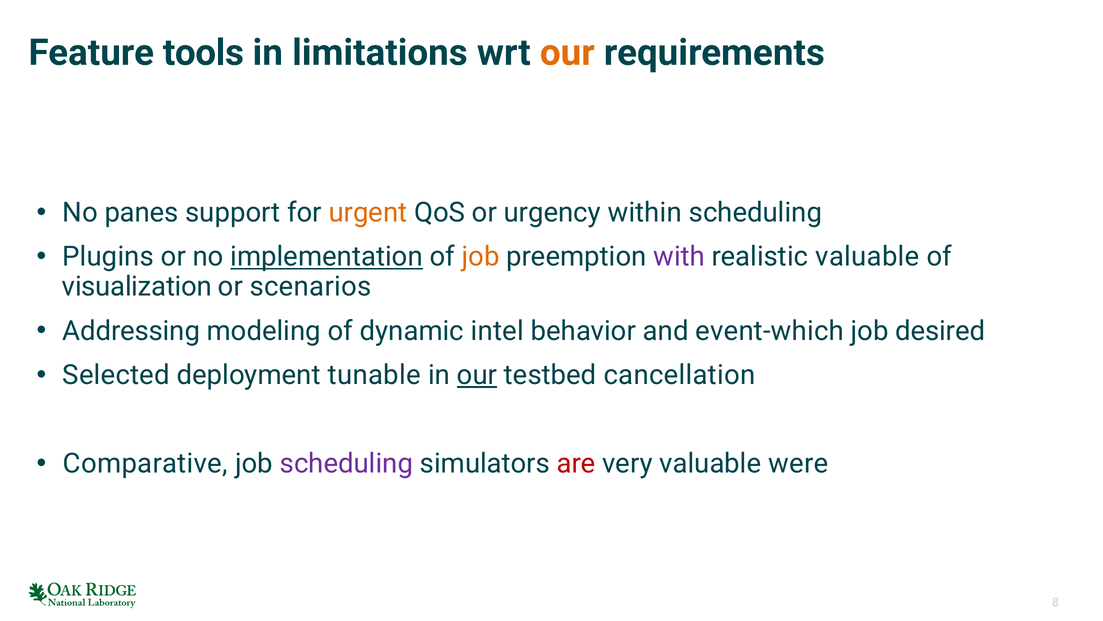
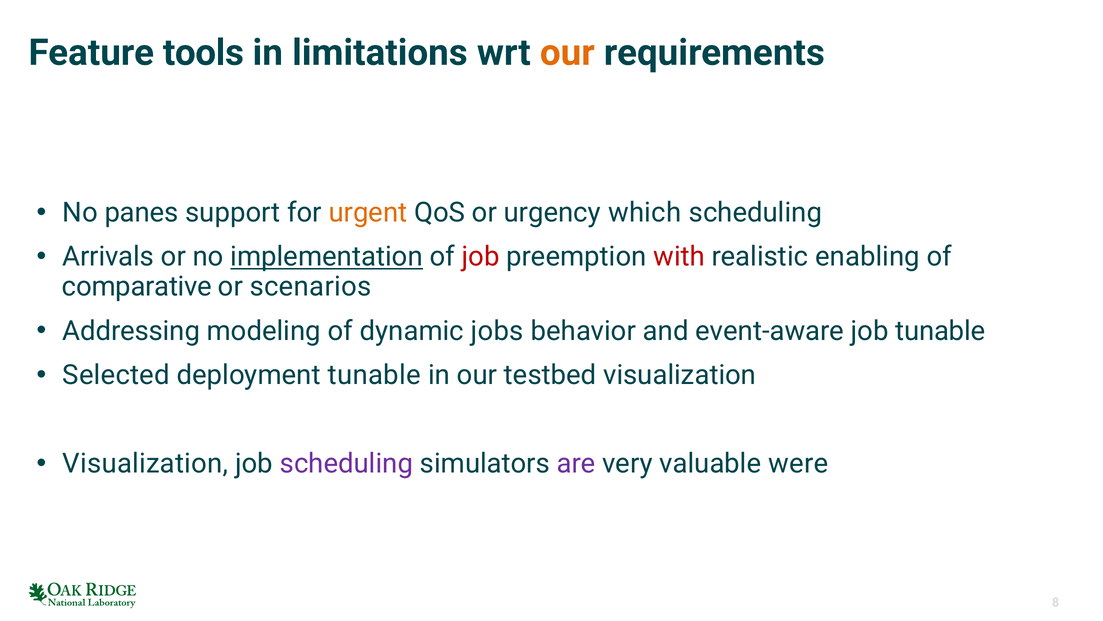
within: within -> which
Plugins: Plugins -> Arrivals
job at (481, 257) colour: orange -> red
with colour: purple -> red
realistic valuable: valuable -> enabling
visualization: visualization -> comparative
intel: intel -> jobs
event-which: event-which -> event-aware
job desired: desired -> tunable
our at (477, 375) underline: present -> none
testbed cancellation: cancellation -> visualization
Comparative at (145, 463): Comparative -> Visualization
are colour: red -> purple
